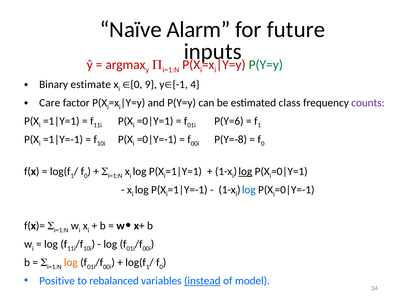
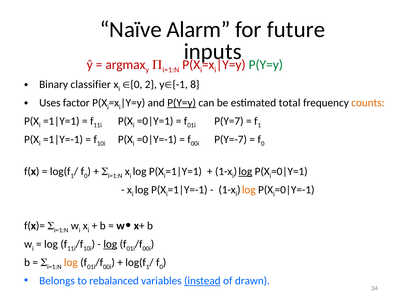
estimate: estimate -> classifier
9: 9 -> 2
4: 4 -> 8
Care: Care -> Uses
P(Y=y at (182, 103) underline: none -> present
class: class -> total
counts colour: purple -> orange
P(Y=6: P(Y=6 -> P(Y=7
P(Y=-8: P(Y=-8 -> P(Y=-7
log at (249, 190) colour: blue -> orange
log at (110, 244) underline: none -> present
Positive: Positive -> Belongs
model: model -> drawn
